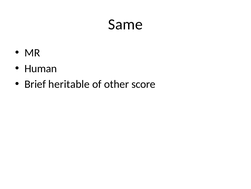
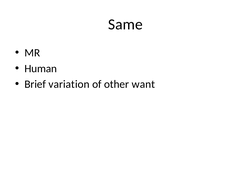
heritable: heritable -> variation
score: score -> want
